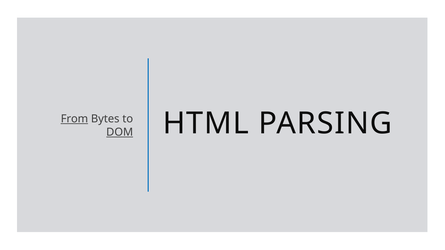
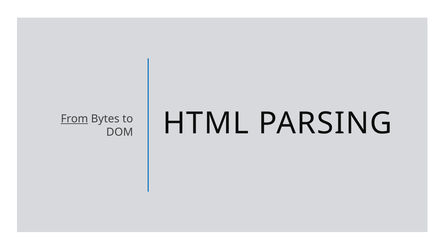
DOM underline: present -> none
